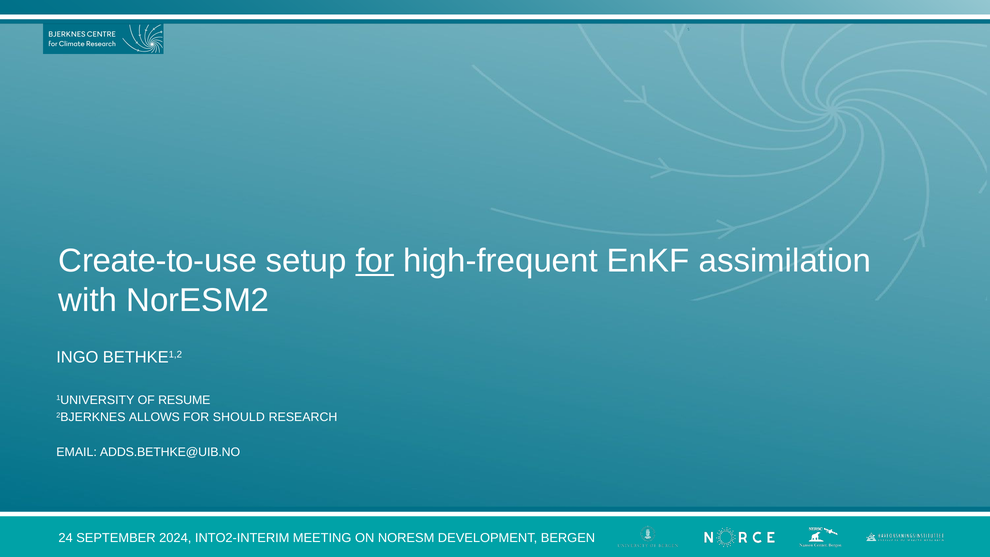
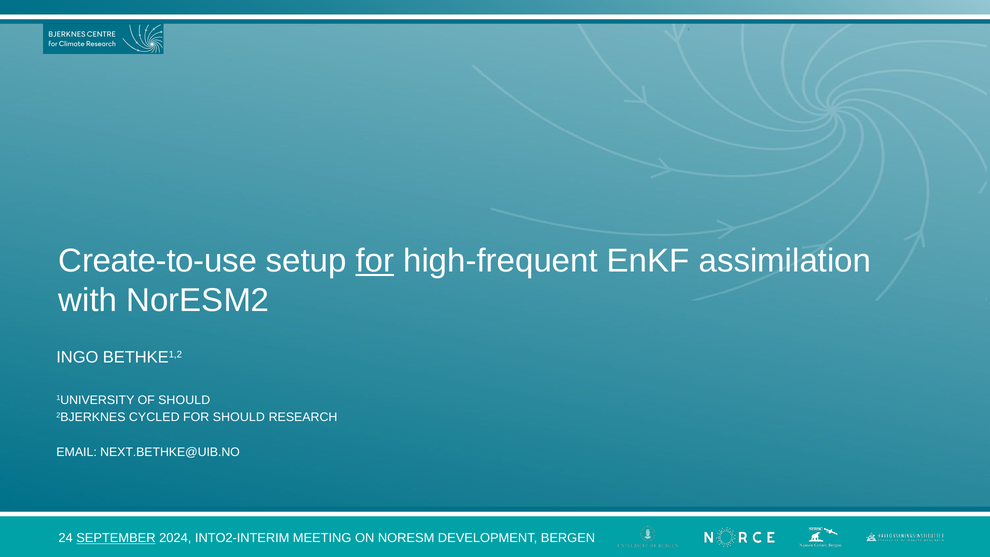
OF RESUME: RESUME -> SHOULD
ALLOWS: ALLOWS -> CYCLED
ADDS.BETHKE@UIB.NO: ADDS.BETHKE@UIB.NO -> NEXT.BETHKE@UIB.NO
SEPTEMBER underline: none -> present
